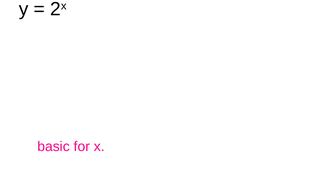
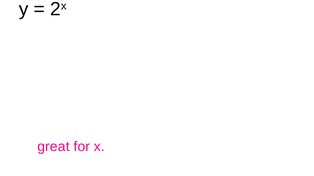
basic: basic -> great
